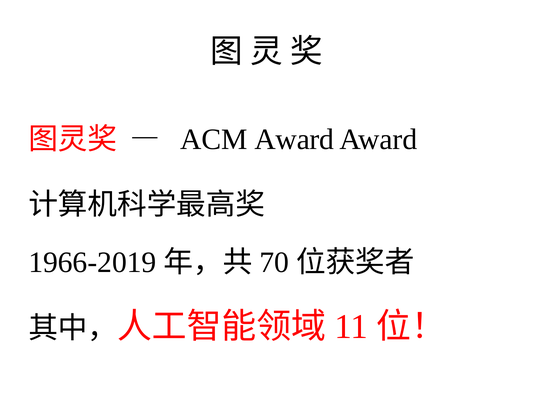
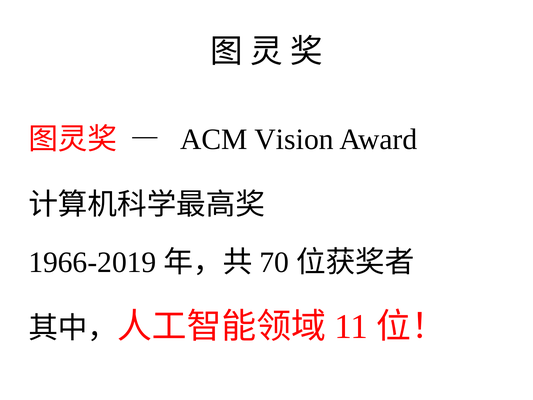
ACM Award: Award -> Vision
